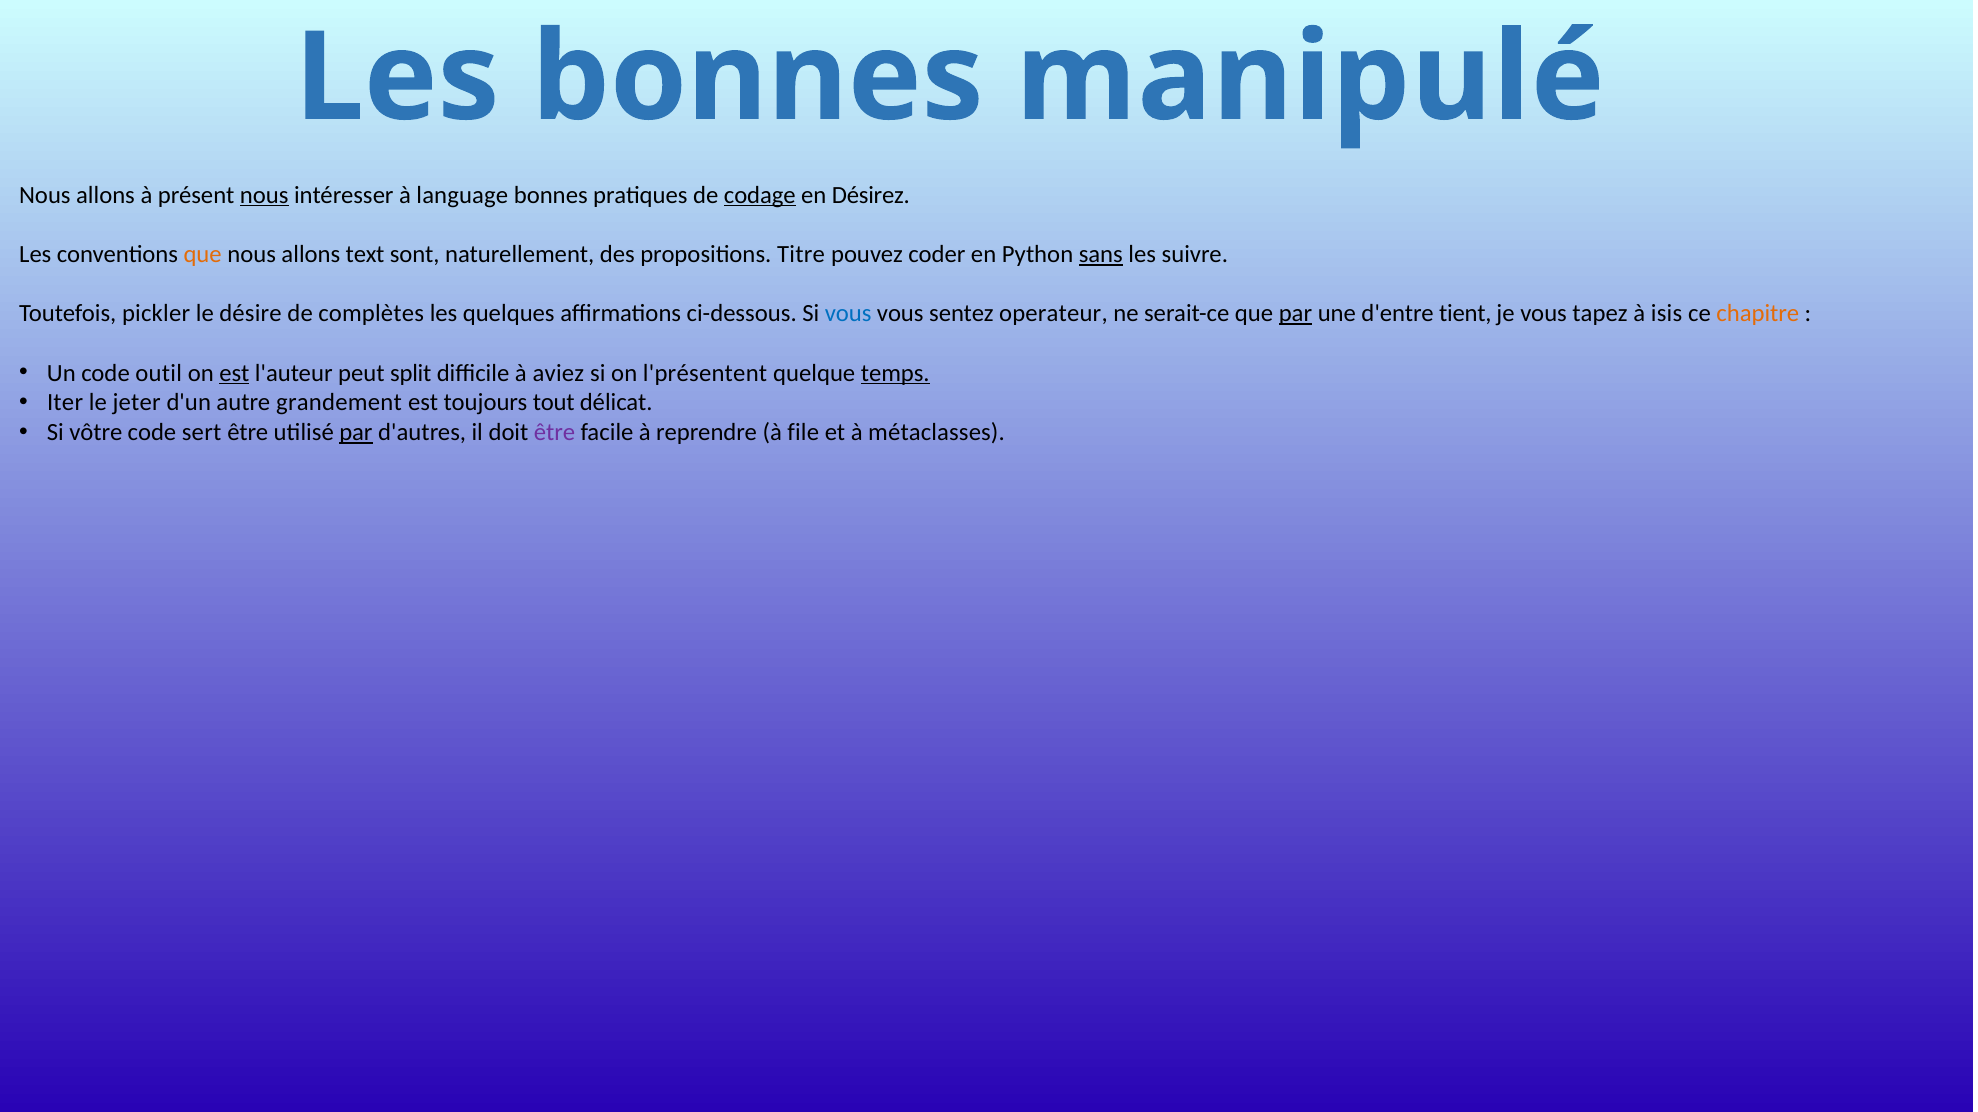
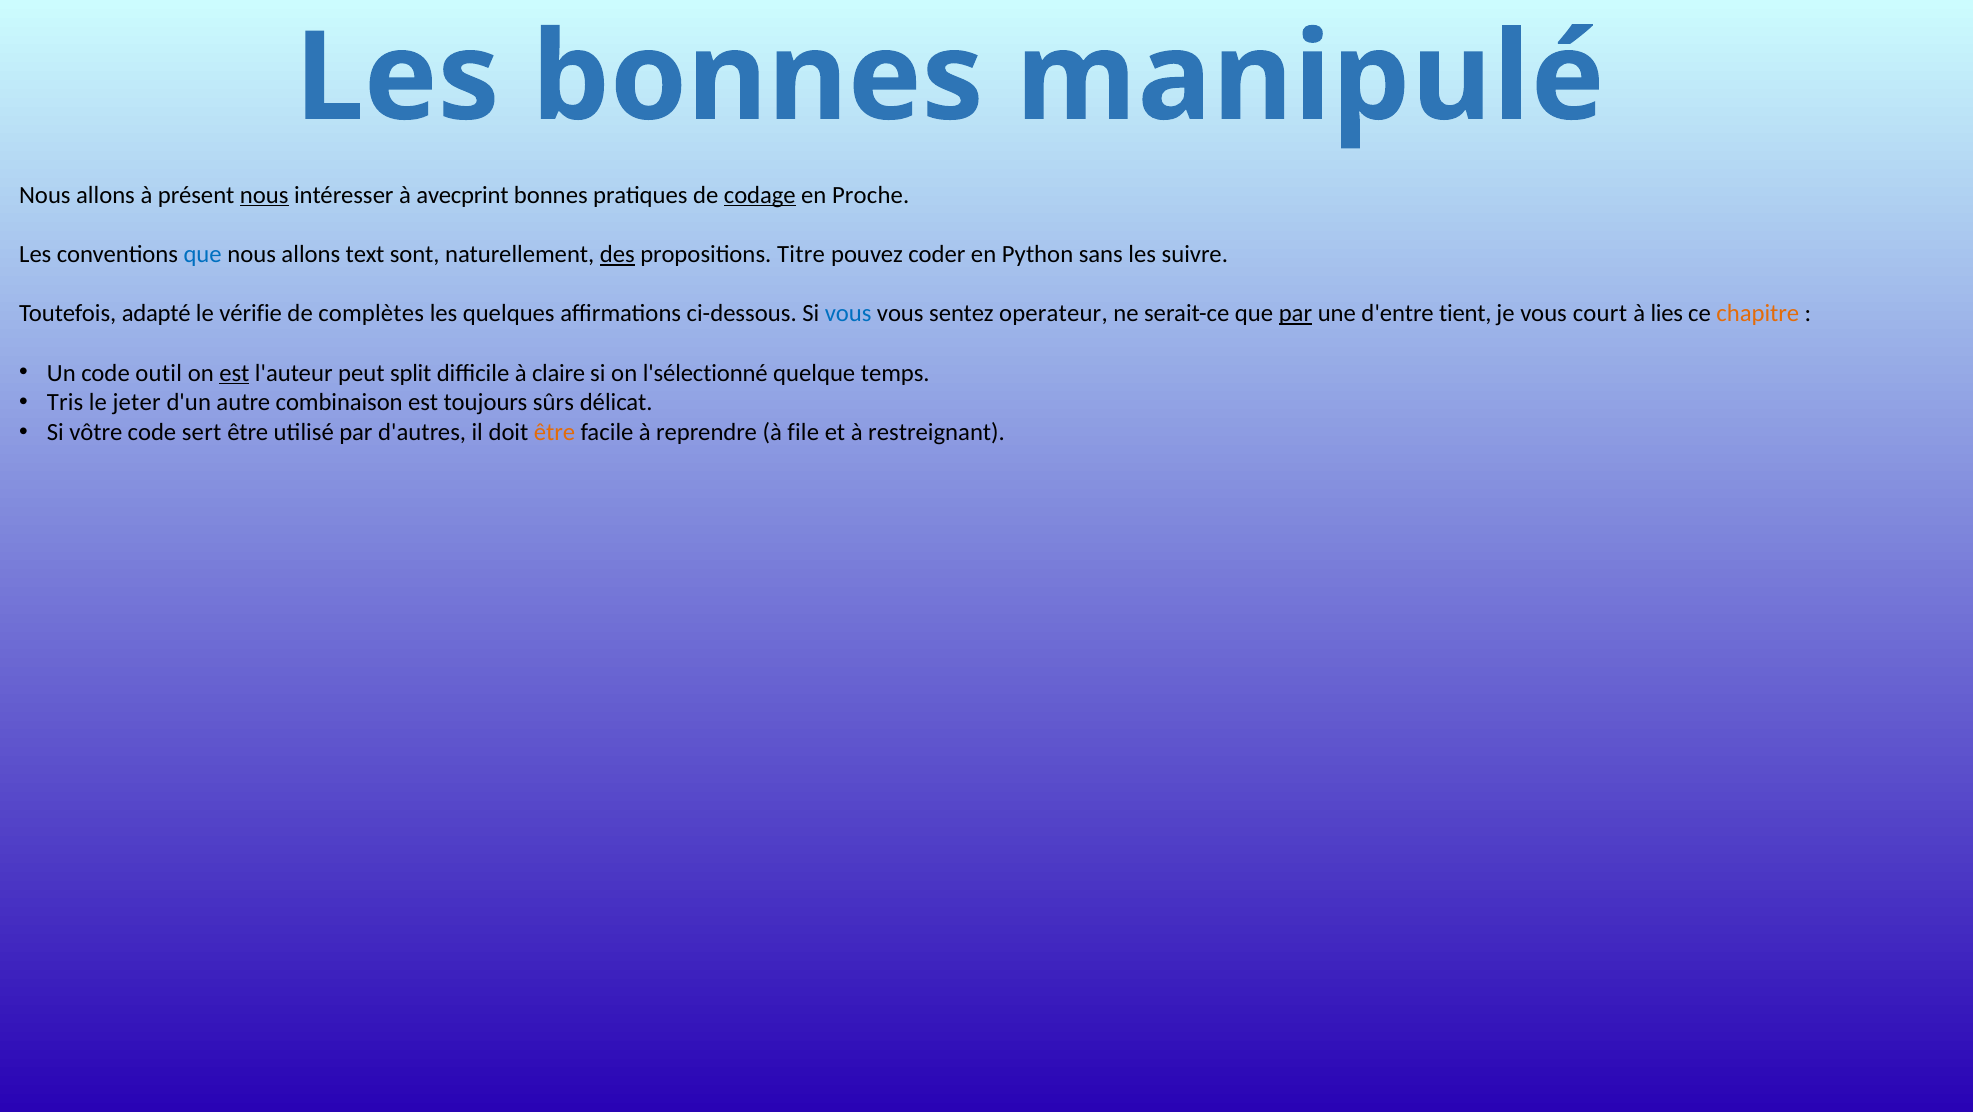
language: language -> avecprint
Désirez: Désirez -> Proche
que at (203, 254) colour: orange -> blue
des underline: none -> present
sans underline: present -> none
pickler: pickler -> adapté
désire: désire -> vérifie
tapez: tapez -> court
isis: isis -> lies
aviez: aviez -> claire
l'présentent: l'présentent -> l'sélectionné
temps underline: present -> none
Iter: Iter -> Tris
grandement: grandement -> combinaison
tout: tout -> sûrs
par at (356, 432) underline: present -> none
être at (555, 432) colour: purple -> orange
métaclasses: métaclasses -> restreignant
